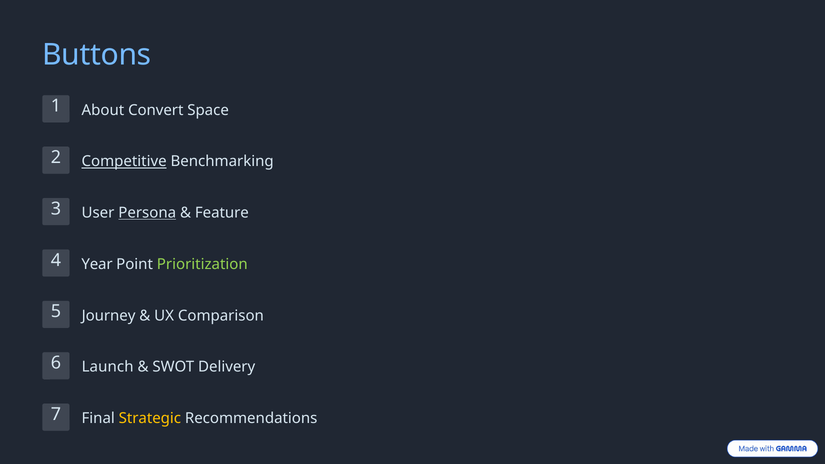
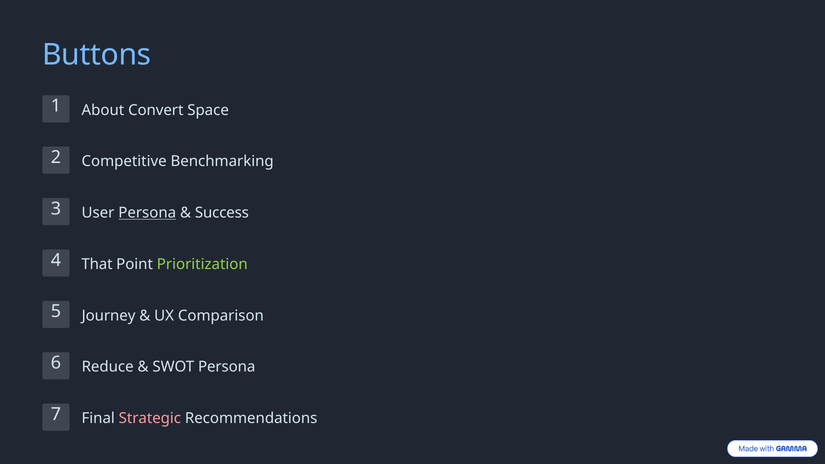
Competitive underline: present -> none
Feature: Feature -> Success
Year: Year -> That
Launch: Launch -> Reduce
SWOT Delivery: Delivery -> Persona
Strategic colour: yellow -> pink
